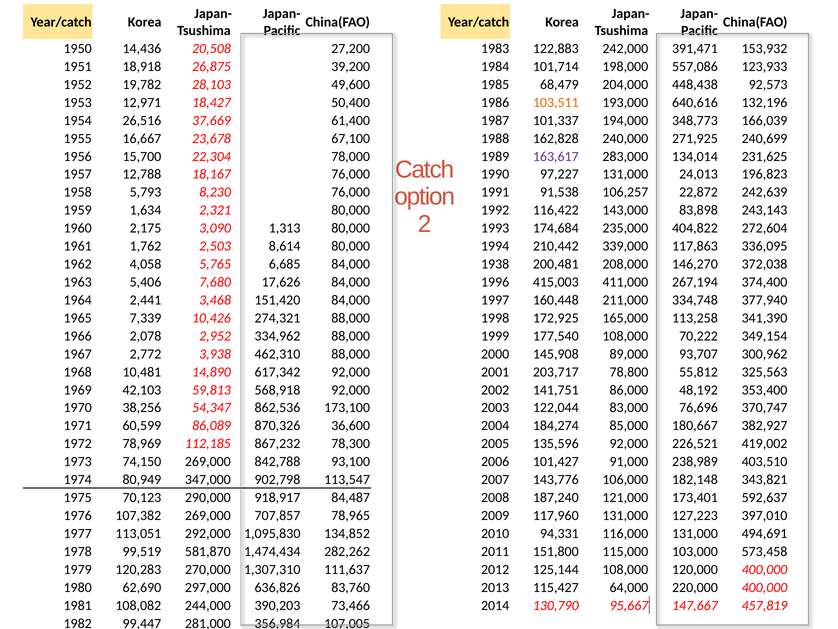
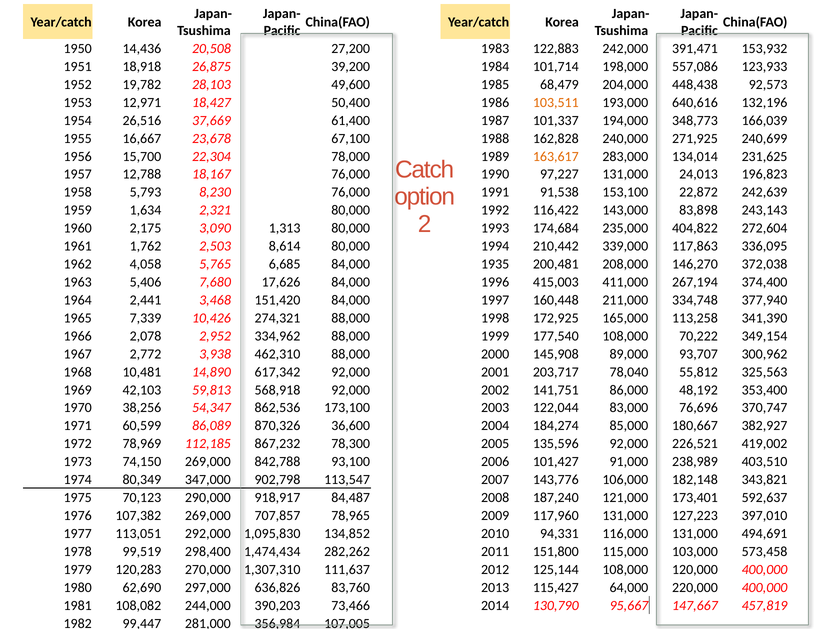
163,617 colour: purple -> orange
106,257: 106,257 -> 153,100
1938: 1938 -> 1935
78,800: 78,800 -> 78,040
80,949: 80,949 -> 80,349
581,870: 581,870 -> 298,400
